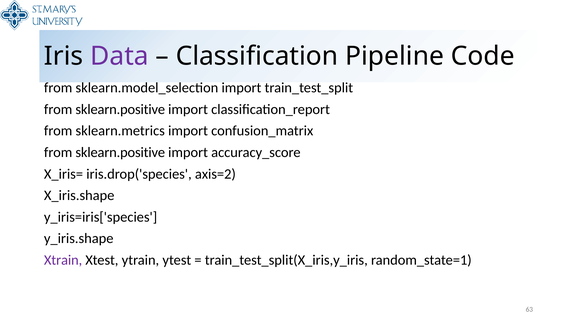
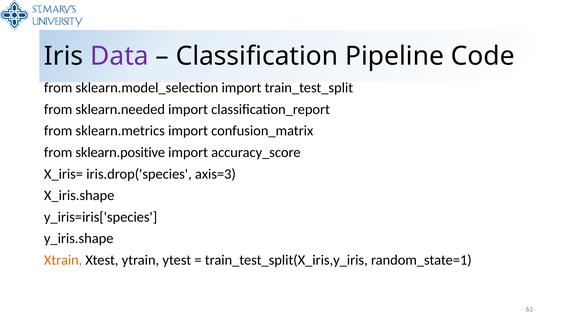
sklearn.positive at (120, 109): sklearn.positive -> sklearn.needed
axis=2: axis=2 -> axis=3
Xtrain colour: purple -> orange
